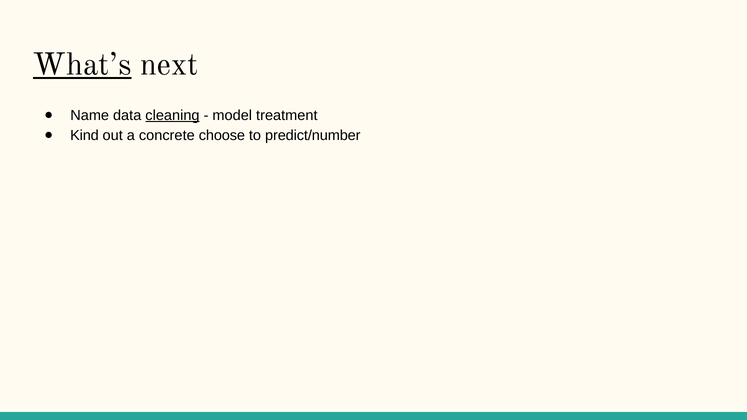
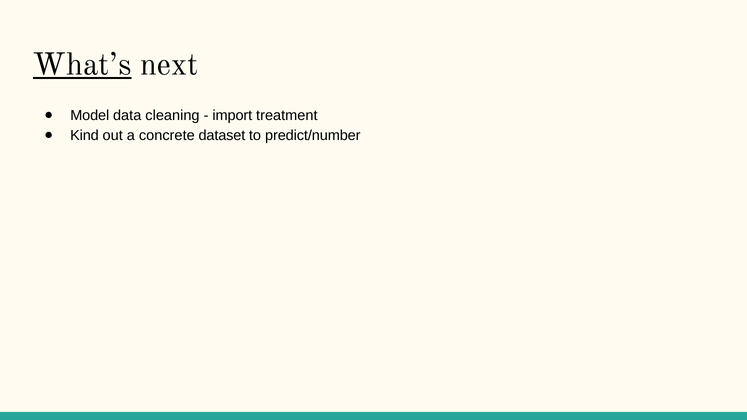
Name: Name -> Model
cleaning underline: present -> none
model: model -> import
choose: choose -> dataset
